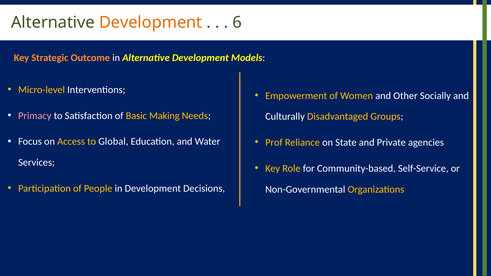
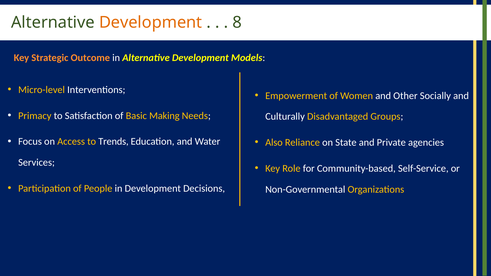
6: 6 -> 8
Primacy colour: pink -> yellow
Global: Global -> Trends
Prof: Prof -> Also
